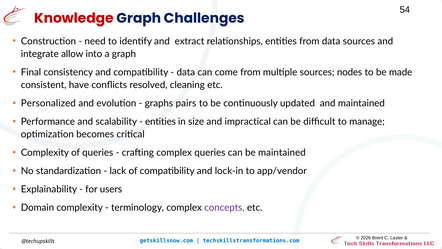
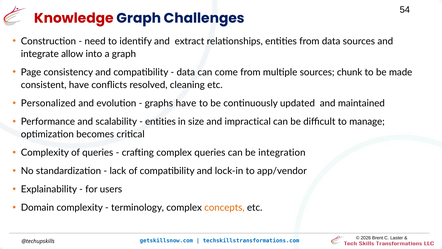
Final: Final -> Page
nodes: nodes -> chunk
graphs pairs: pairs -> have
be maintained: maintained -> integration
concepts colour: purple -> orange
